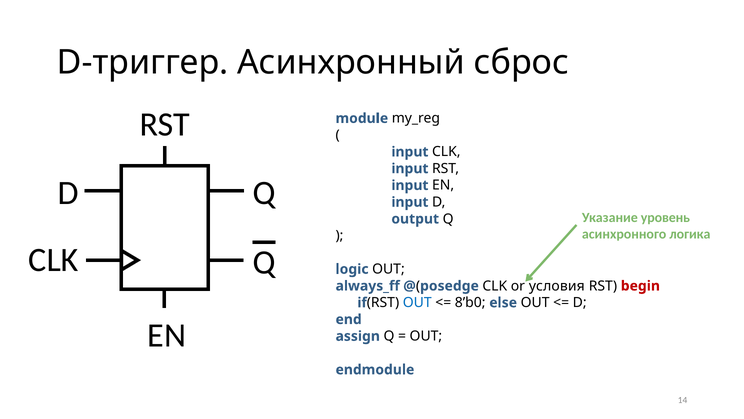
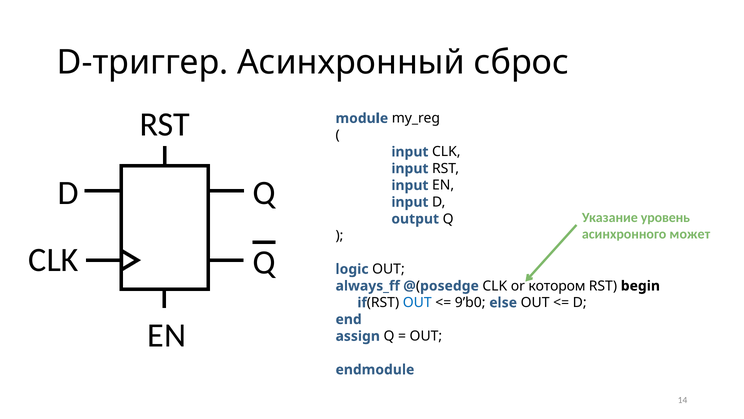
логика: логика -> может
условия: условия -> котором
begin colour: red -> black
8’b0: 8’b0 -> 9’b0
